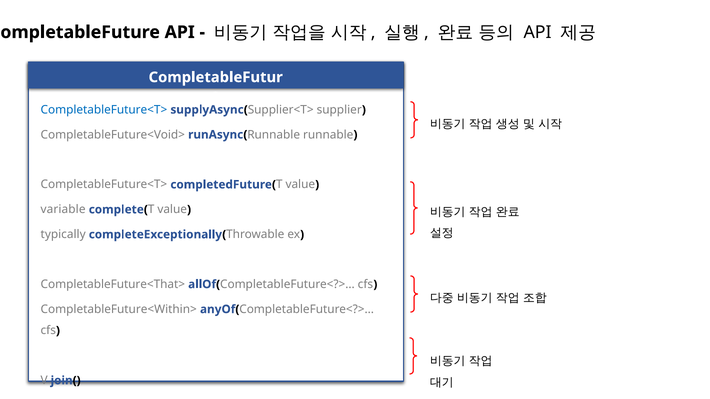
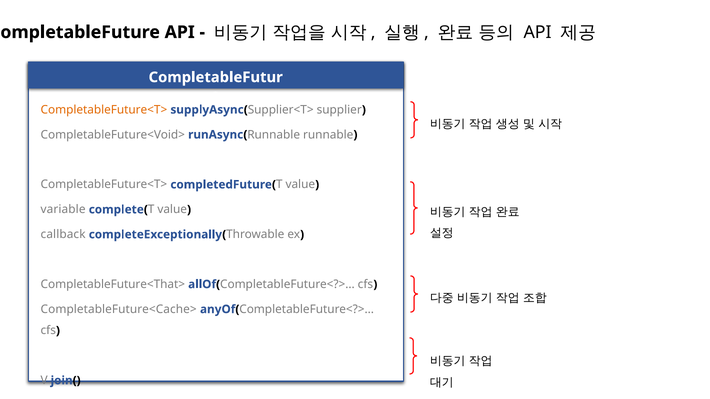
CompletableFuture<T> at (104, 110) colour: blue -> orange
typically: typically -> callback
CompletableFuture<Within>: CompletableFuture<Within> -> CompletableFuture<Cache>
